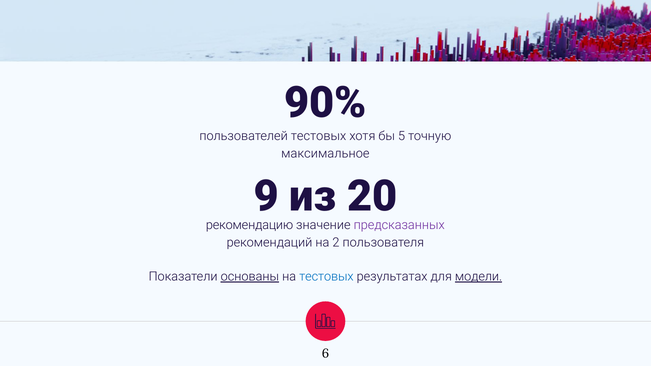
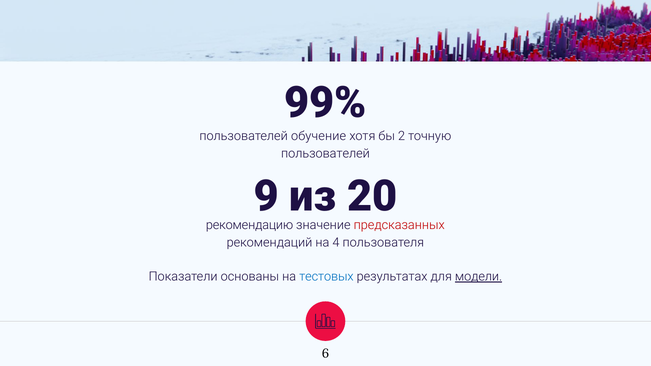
90%: 90% -> 99%
пользователей тестовых: тестовых -> обучение
5: 5 -> 2
максимальное at (325, 153): максимальное -> пользователей
предсказанных colour: purple -> red
2: 2 -> 4
основаны underline: present -> none
